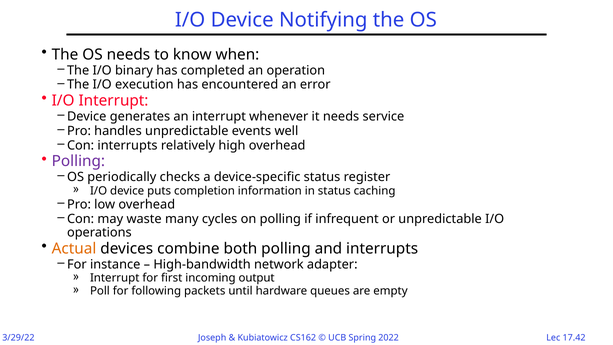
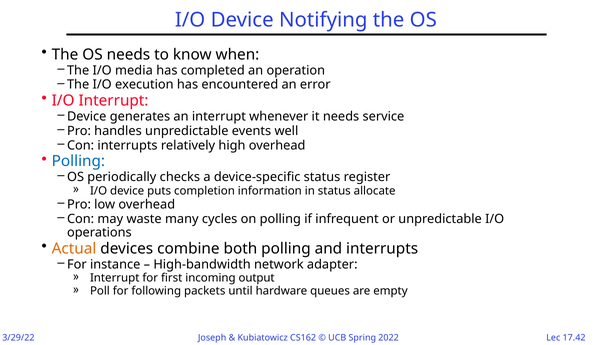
binary: binary -> media
Polling at (78, 161) colour: purple -> blue
caching: caching -> allocate
